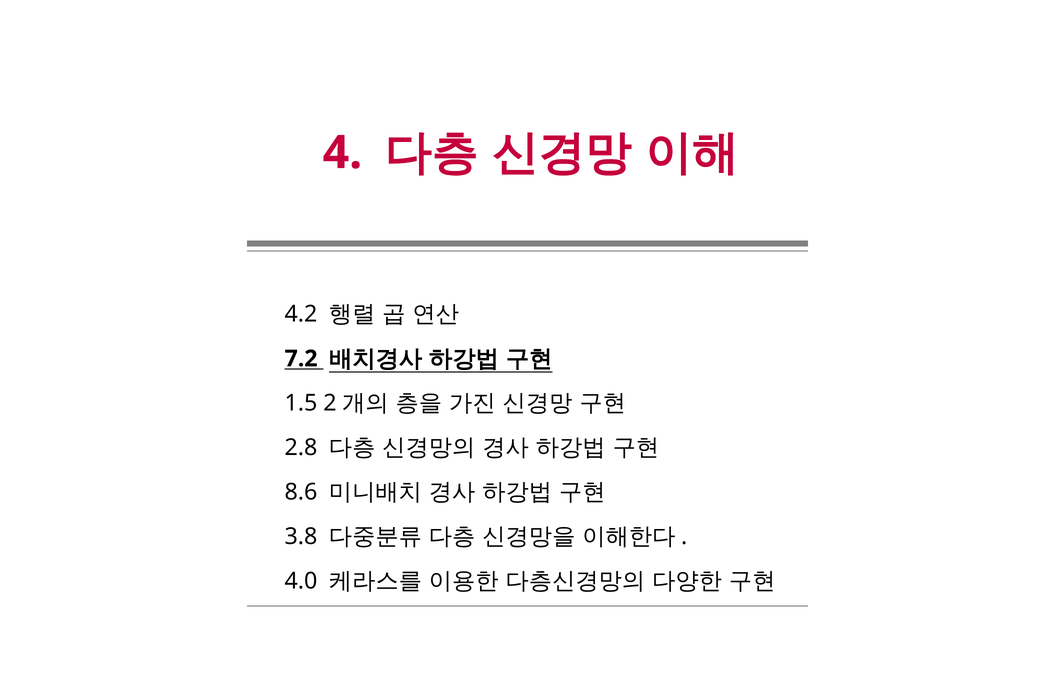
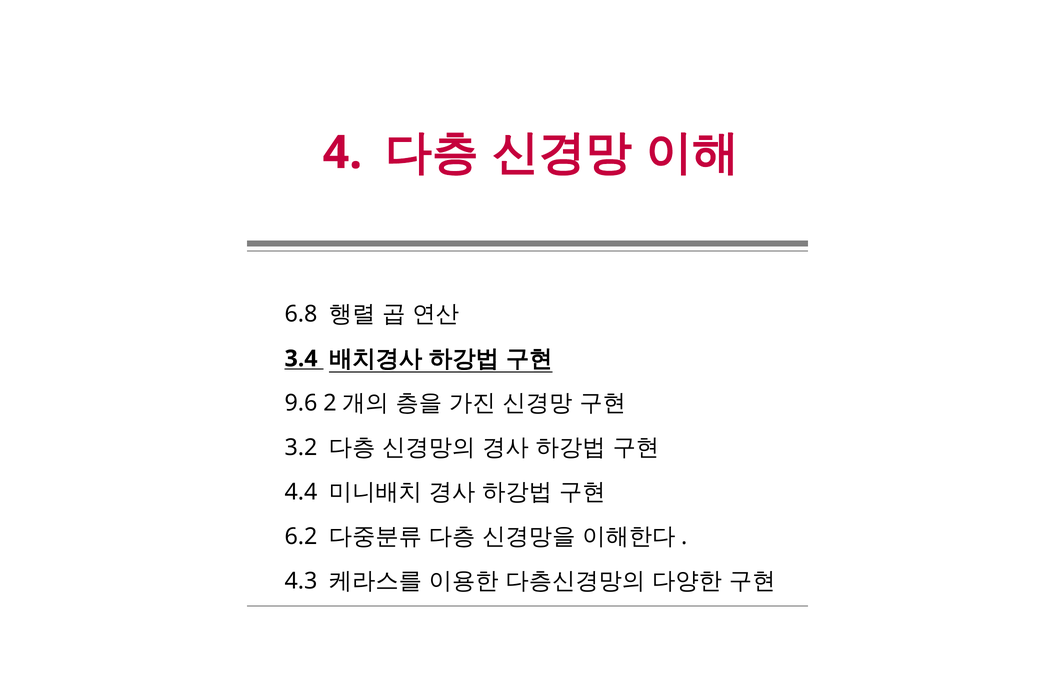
4.2: 4.2 -> 6.8
7.2: 7.2 -> 3.4
1.5: 1.5 -> 9.6
2.8: 2.8 -> 3.2
8.6: 8.6 -> 4.4
3.8: 3.8 -> 6.2
4.0: 4.0 -> 4.3
